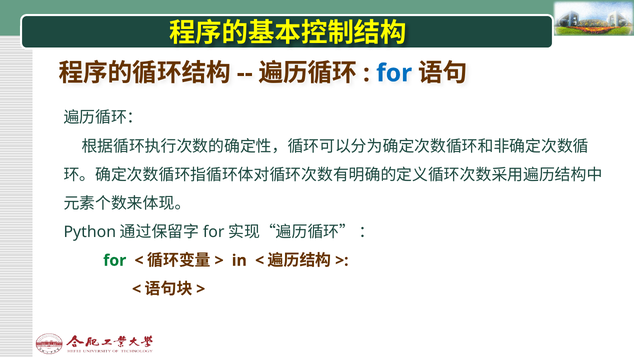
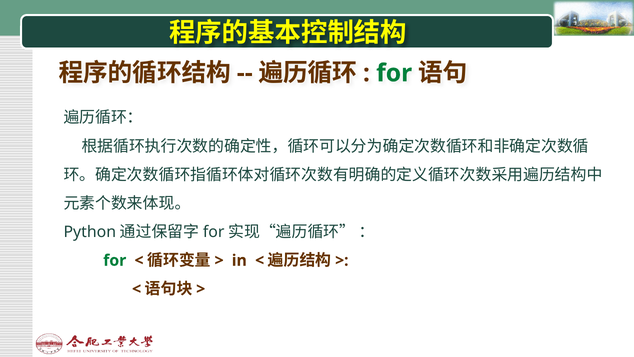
for at (394, 73) colour: blue -> green
